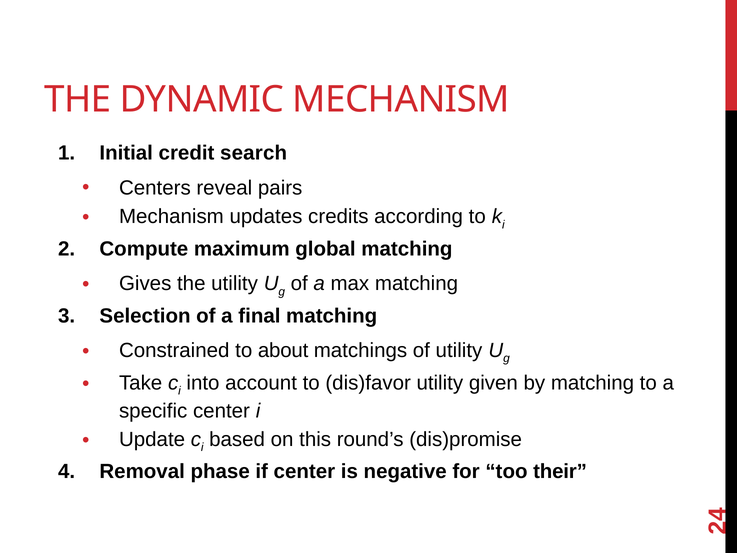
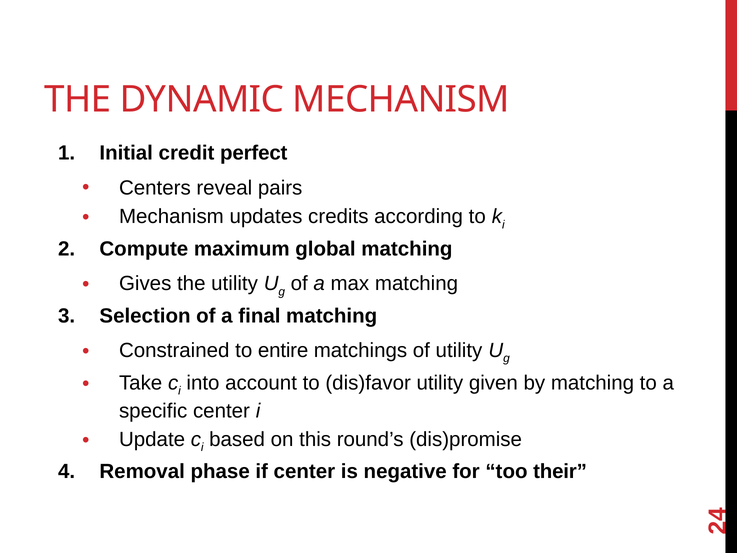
search: search -> perfect
about: about -> entire
